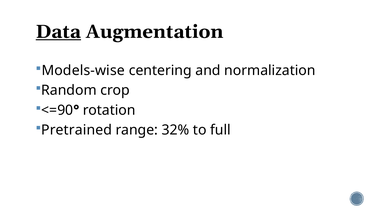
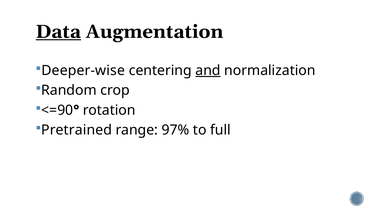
Models-wise: Models-wise -> Deeper-wise
and underline: none -> present
32%: 32% -> 97%
